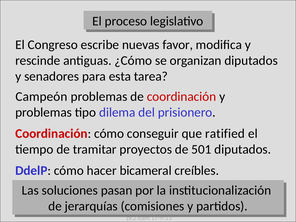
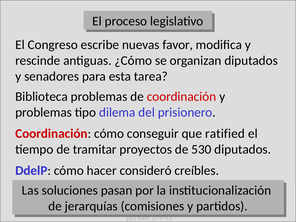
Campeón: Campeón -> Biblioteca
501: 501 -> 530
bicameral: bicameral -> consideró
